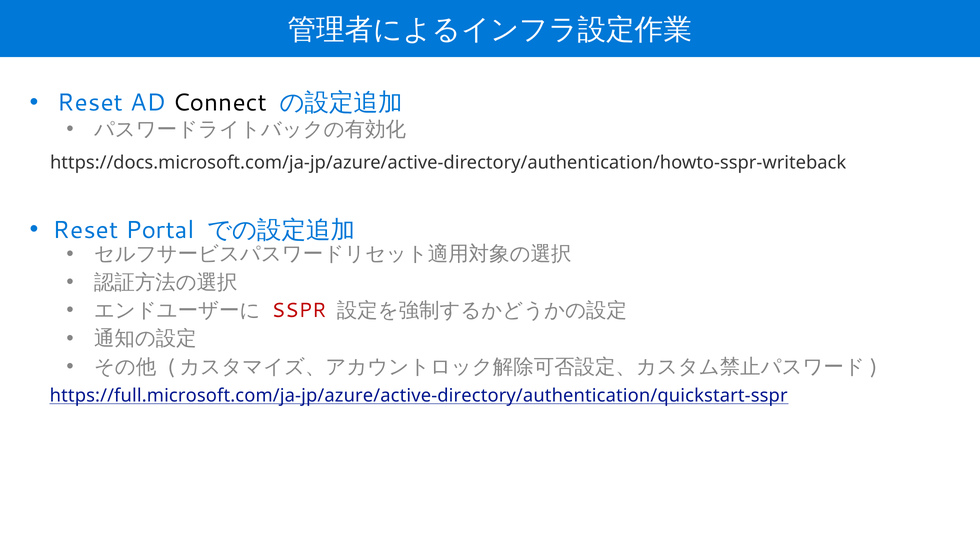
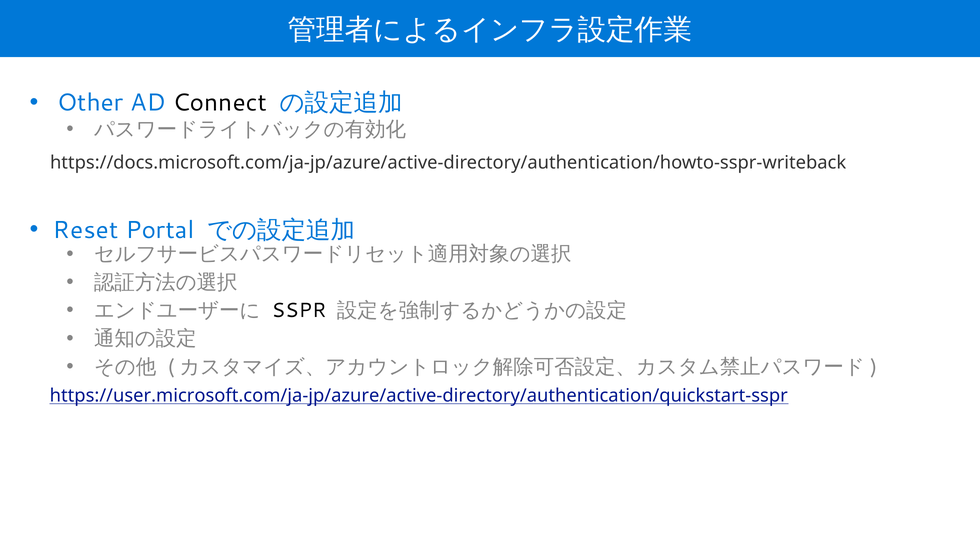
Reset at (90, 103): Reset -> Other
SSPR colour: red -> black
https://full.microsoft.com/ja-jp/azure/active-directory/authentication/quickstart-sspr: https://full.microsoft.com/ja-jp/azure/active-directory/authentication/quickstart-sspr -> https://user.microsoft.com/ja-jp/azure/active-directory/authentication/quickstart-sspr
